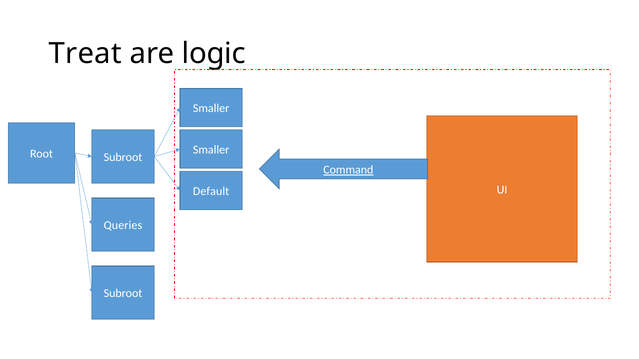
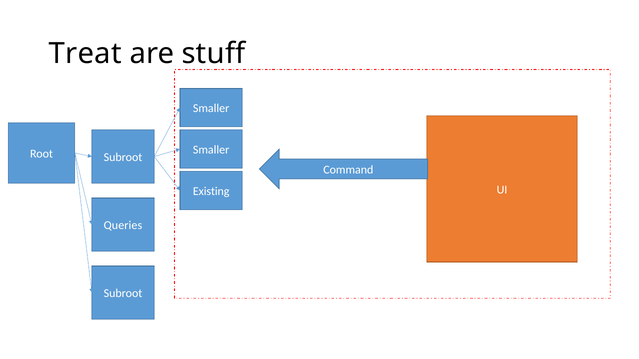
logic: logic -> stuff
Command underline: present -> none
Default: Default -> Existing
